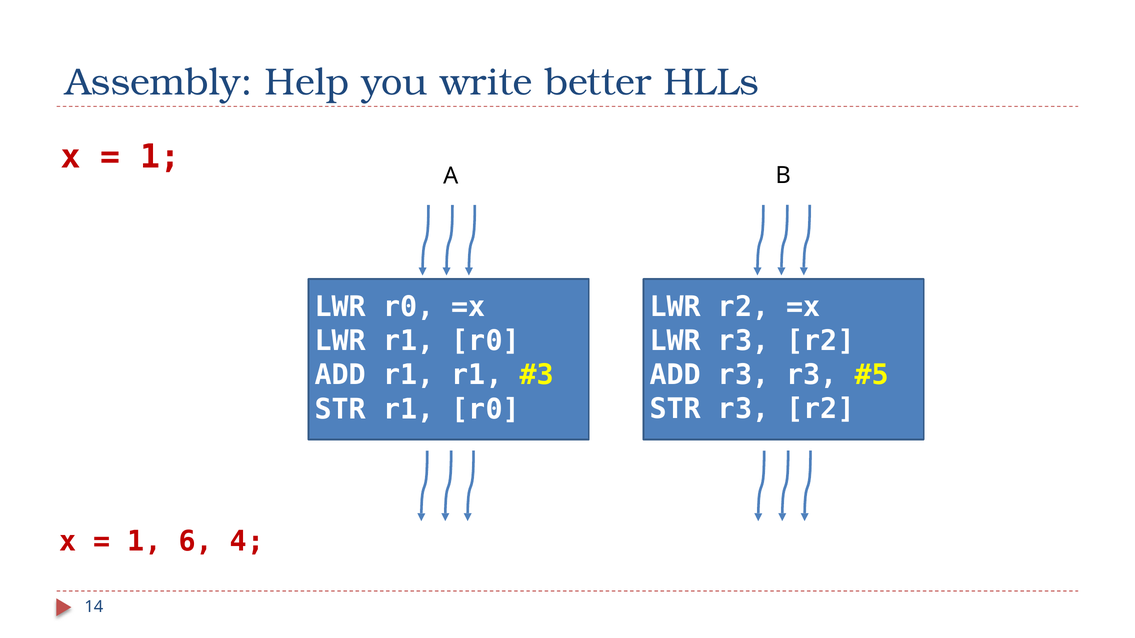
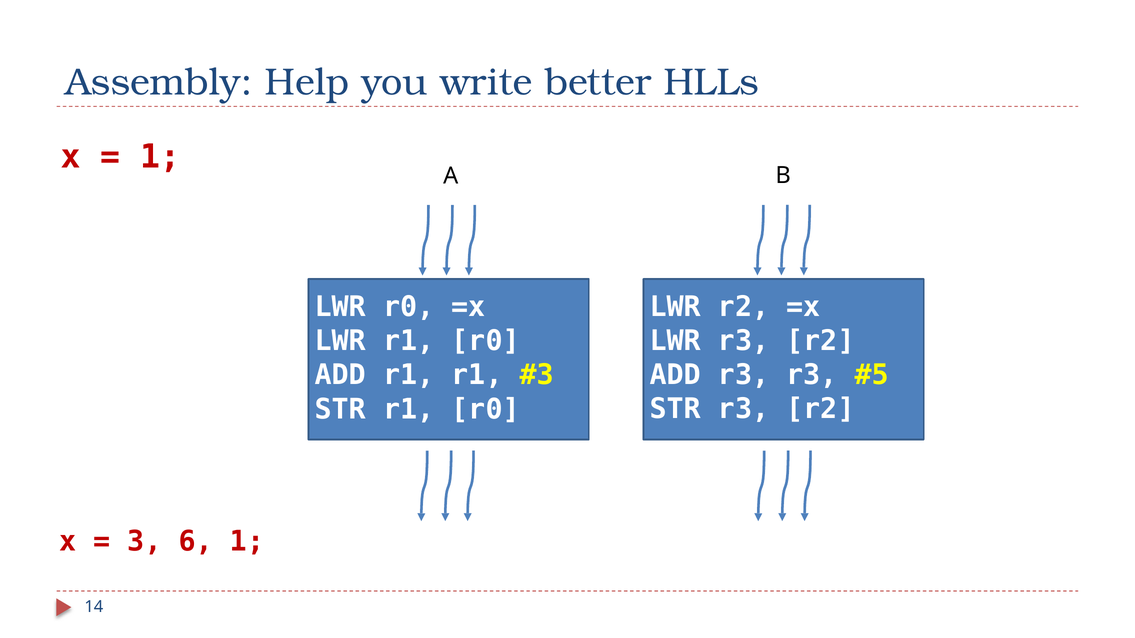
1 at (145, 542): 1 -> 3
6 4: 4 -> 1
